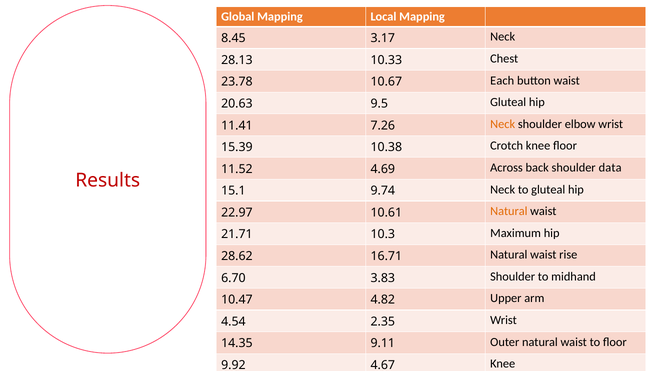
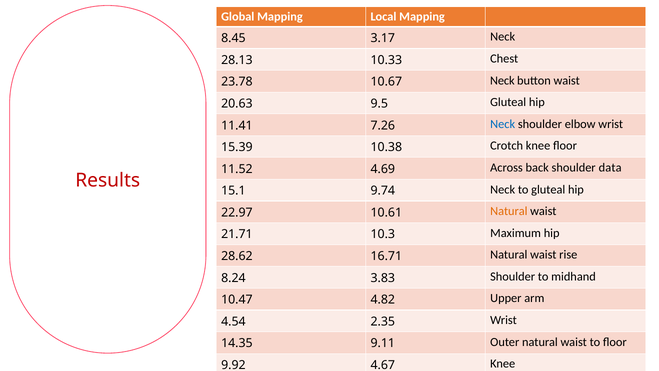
10.67 Each: Each -> Neck
Neck at (503, 124) colour: orange -> blue
6.70: 6.70 -> 8.24
